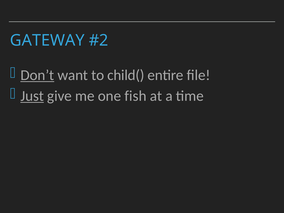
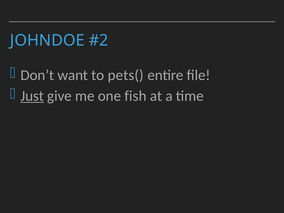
GATEWAY: GATEWAY -> JOHNDOE
Don’t underline: present -> none
child(: child( -> pets(
